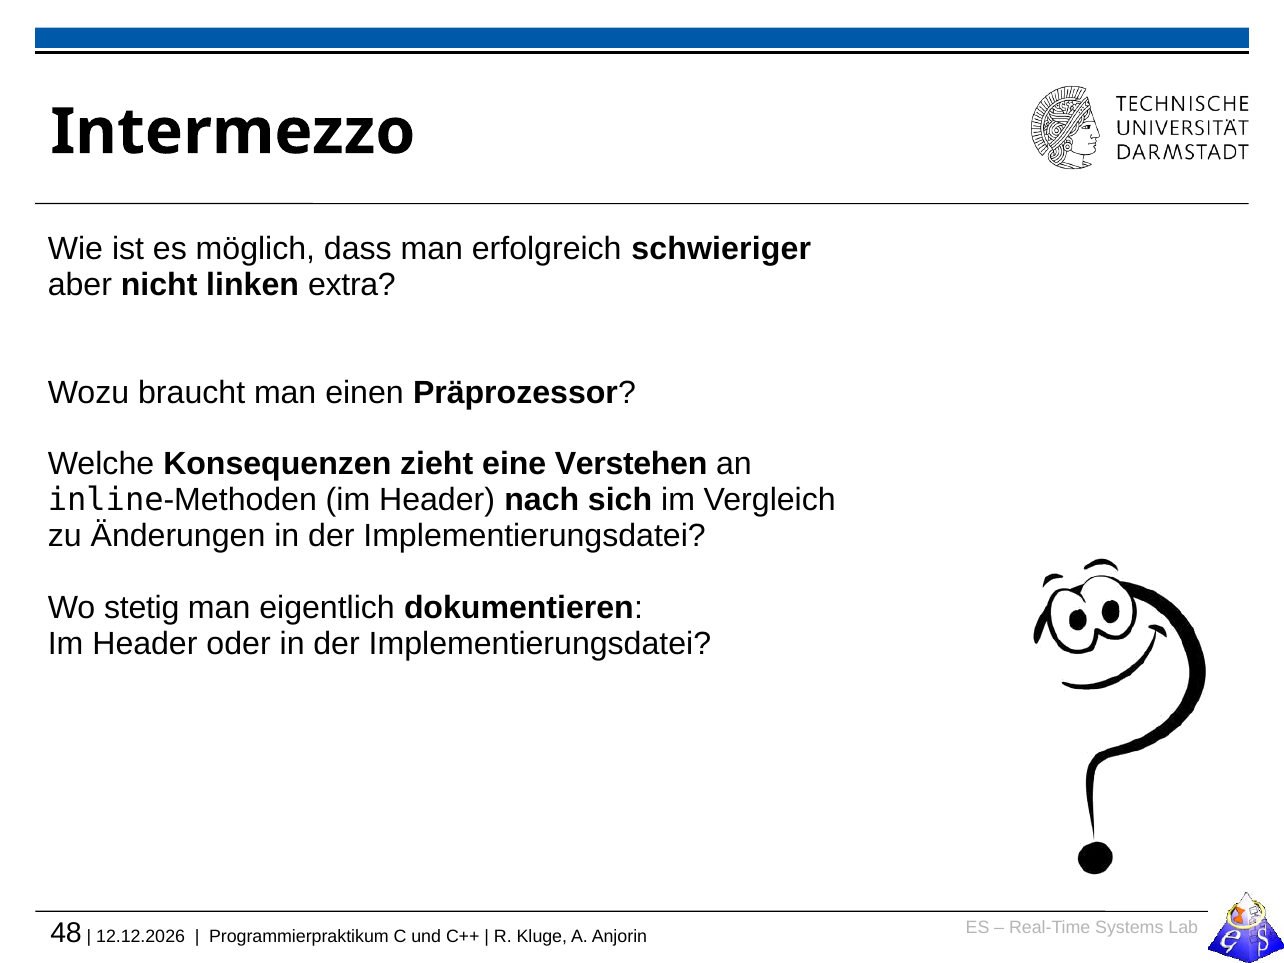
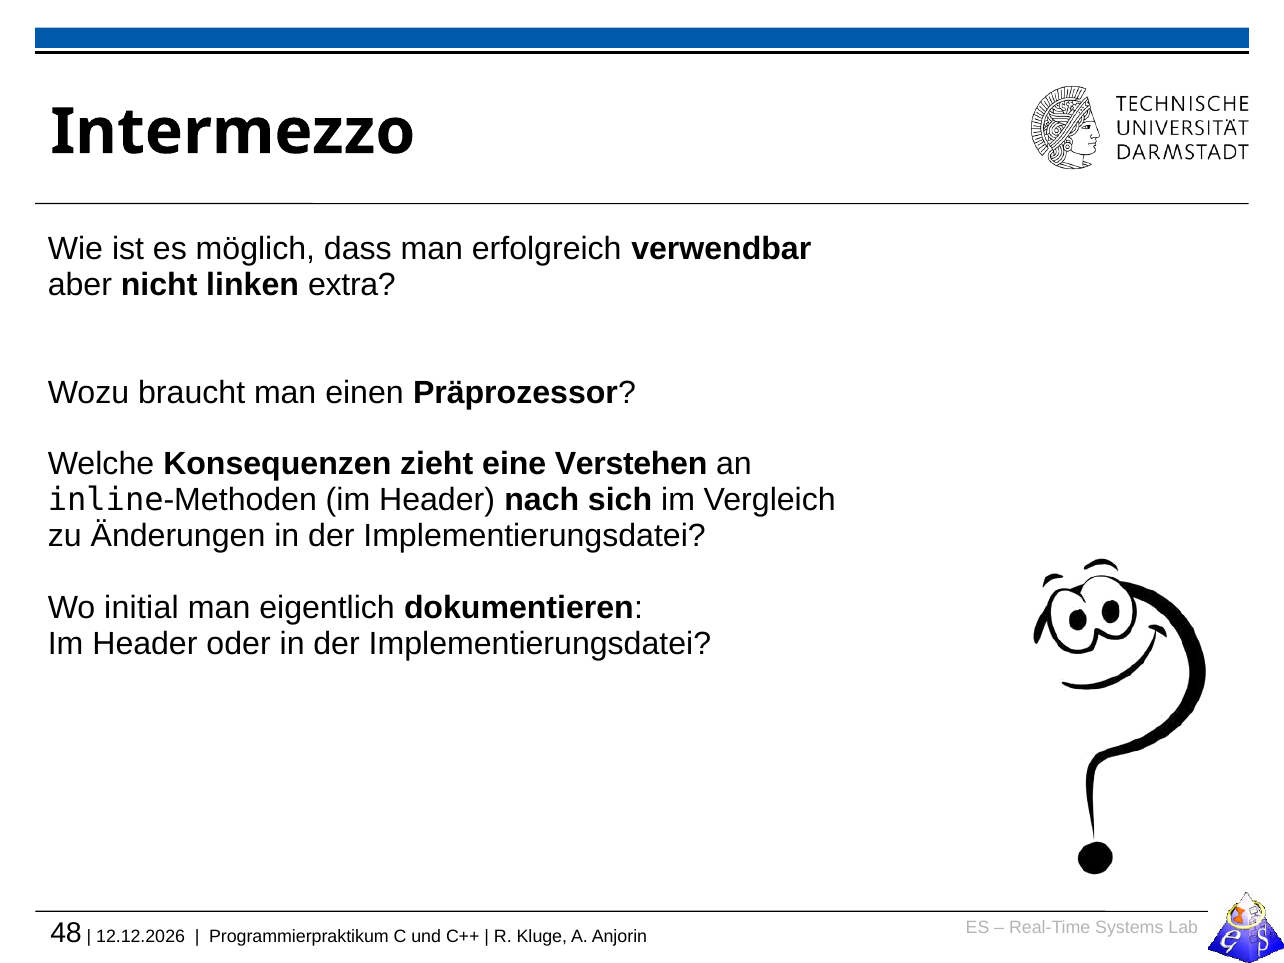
schwieriger: schwieriger -> verwendbar
stetig: stetig -> initial
